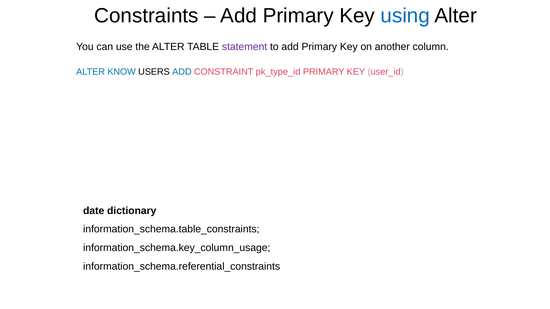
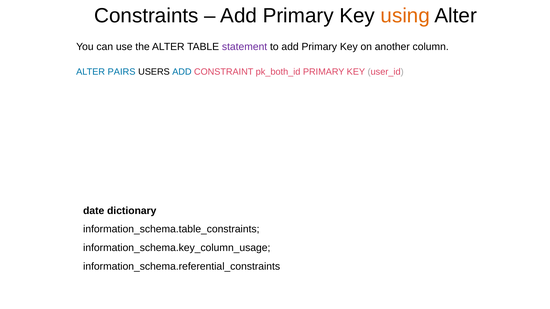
using colour: blue -> orange
KNOW: KNOW -> PAIRS
pk_type_id: pk_type_id -> pk_both_id
